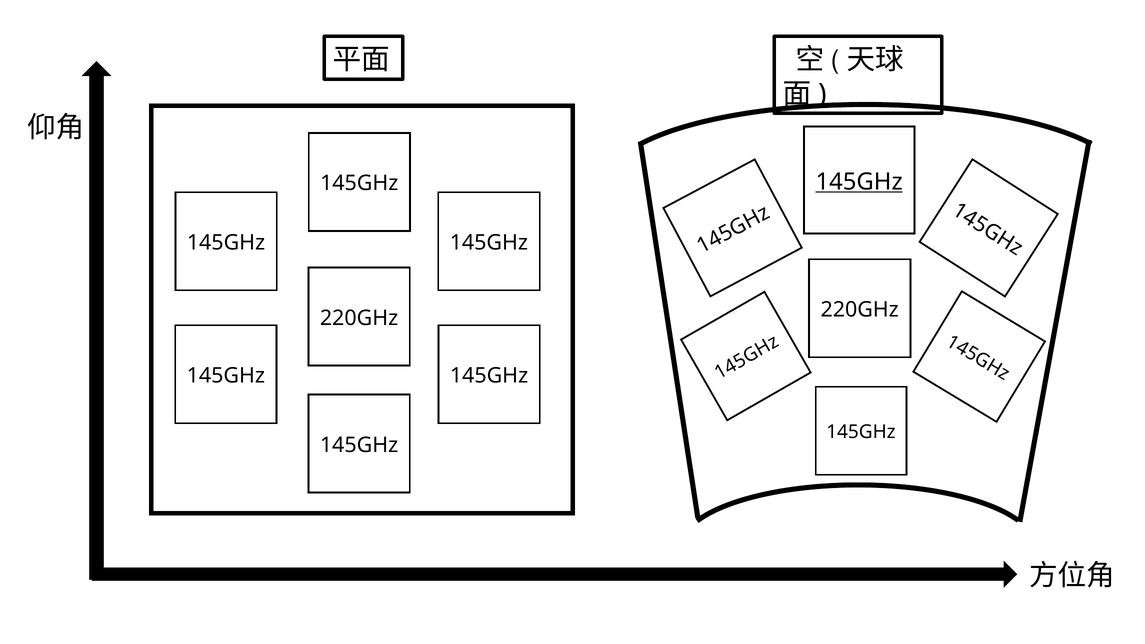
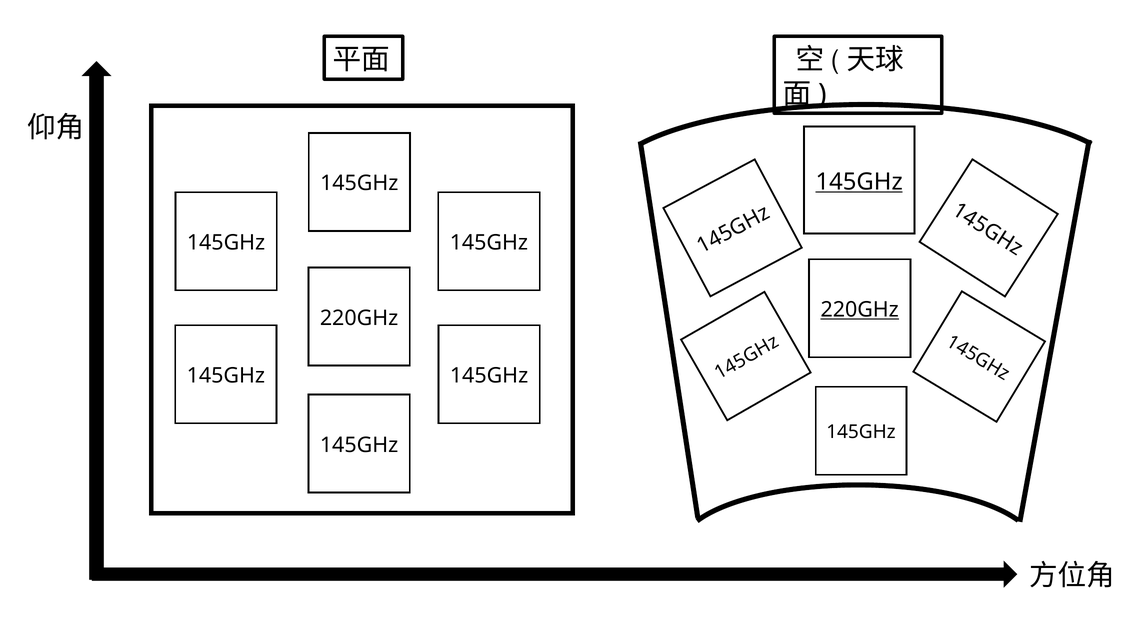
220GHz at (860, 310) underline: none -> present
